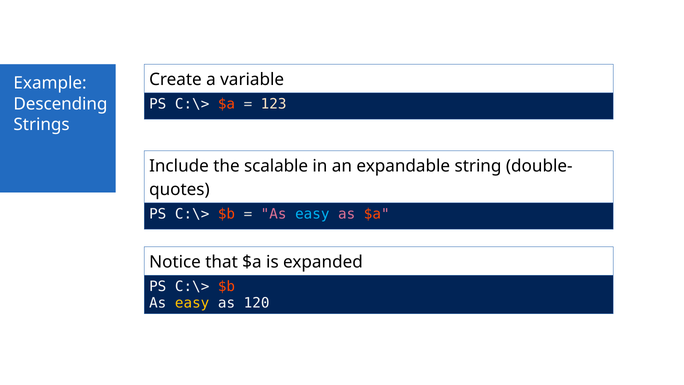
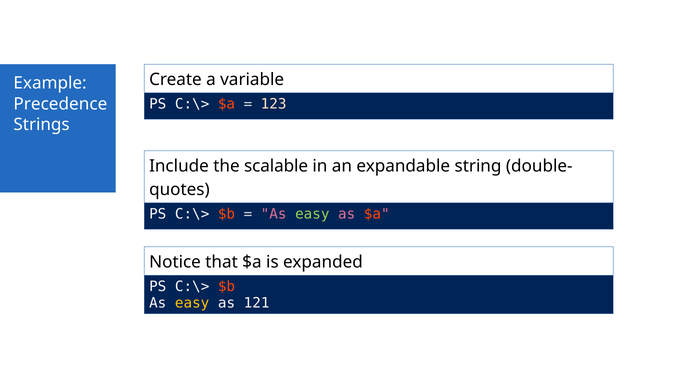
Descending: Descending -> Precedence
easy at (312, 214) colour: light blue -> light green
120: 120 -> 121
